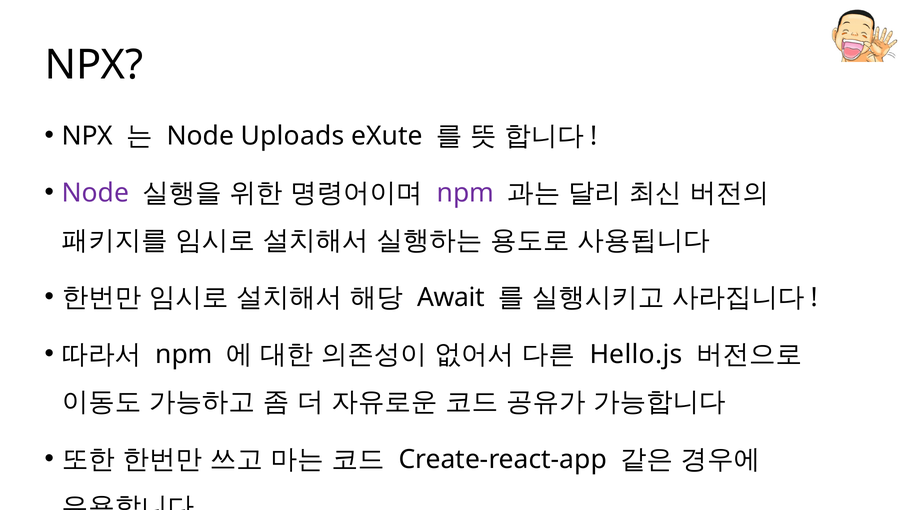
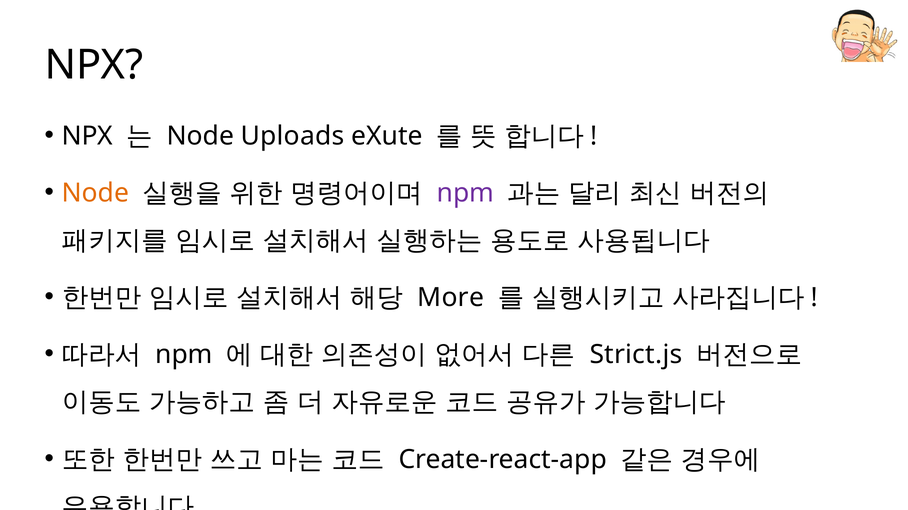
Node at (96, 193) colour: purple -> orange
Await: Await -> More
Hello.js: Hello.js -> Strict.js
